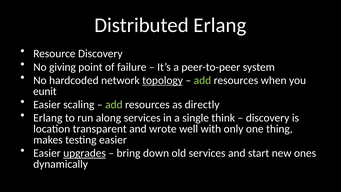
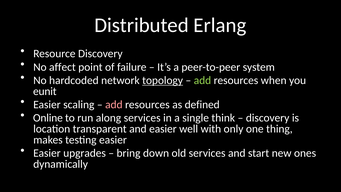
giving: giving -> affect
add at (114, 105) colour: light green -> pink
directly: directly -> defined
Erlang at (48, 118): Erlang -> Online
and wrote: wrote -> easier
upgrades underline: present -> none
